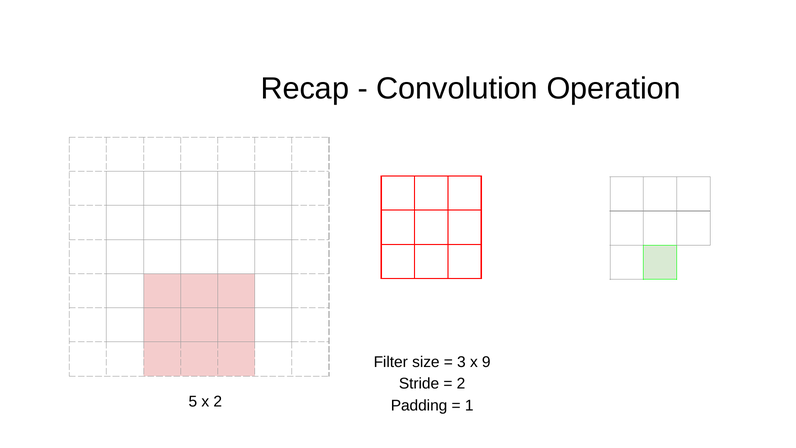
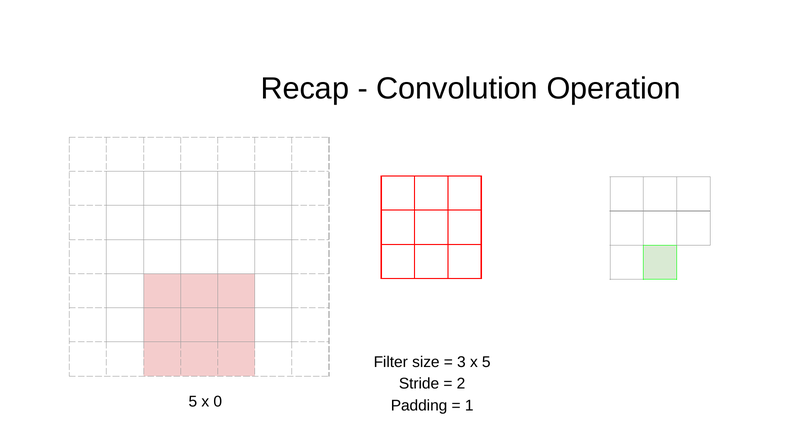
x 9: 9 -> 5
x 2: 2 -> 0
